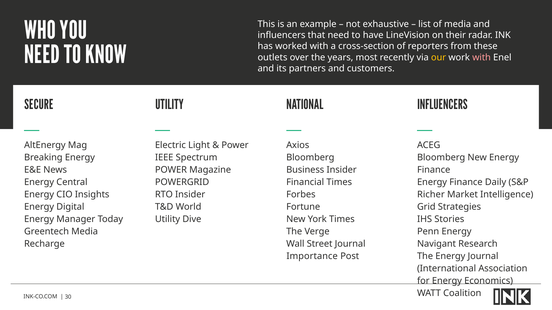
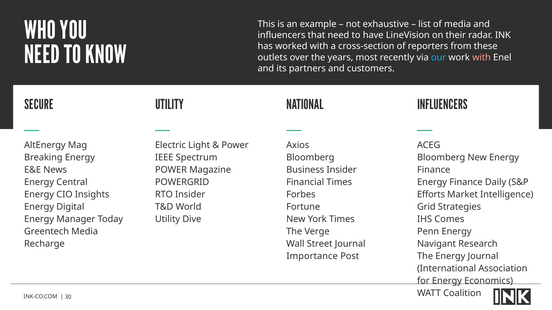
our colour: yellow -> light blue
Richer: Richer -> Efforts
Stories: Stories -> Comes
